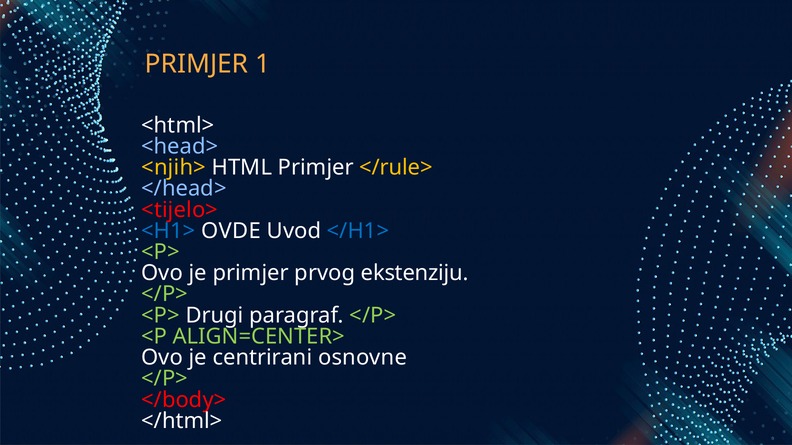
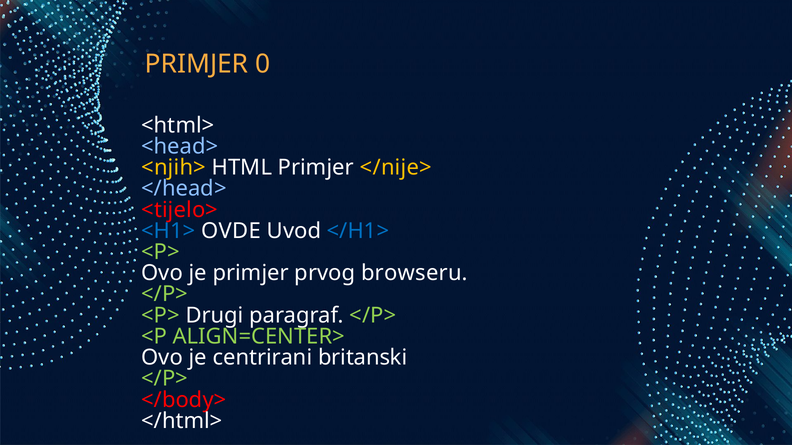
1: 1 -> 0
</rule>: </rule> -> </nije>
ekstenziju: ekstenziju -> browseru
osnovne: osnovne -> britanski
